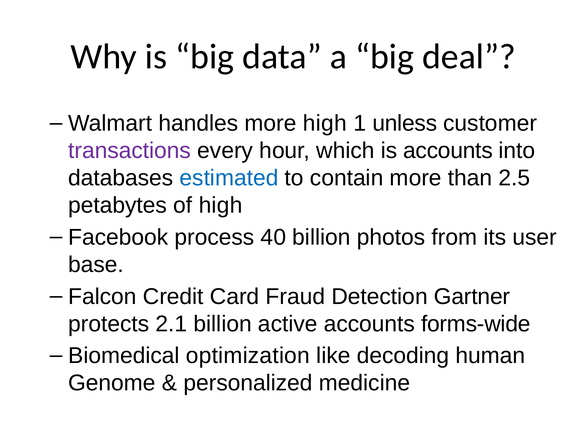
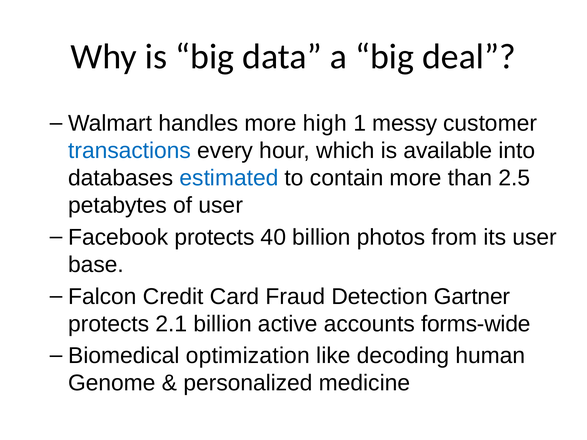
unless: unless -> messy
transactions colour: purple -> blue
is accounts: accounts -> available
of high: high -> user
Facebook process: process -> protects
